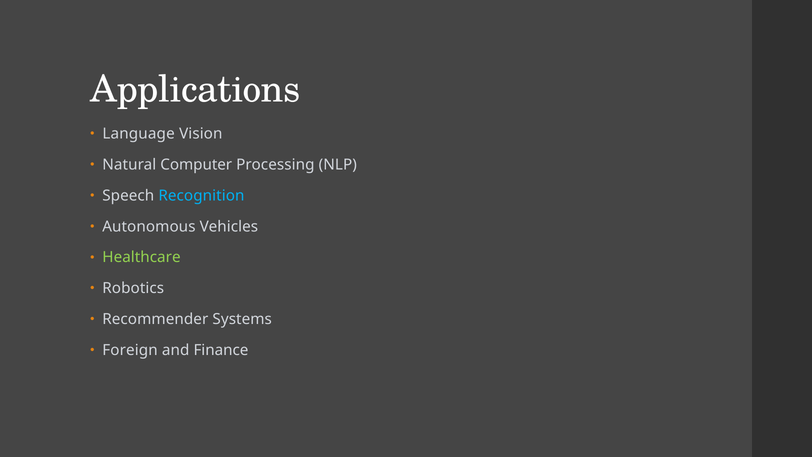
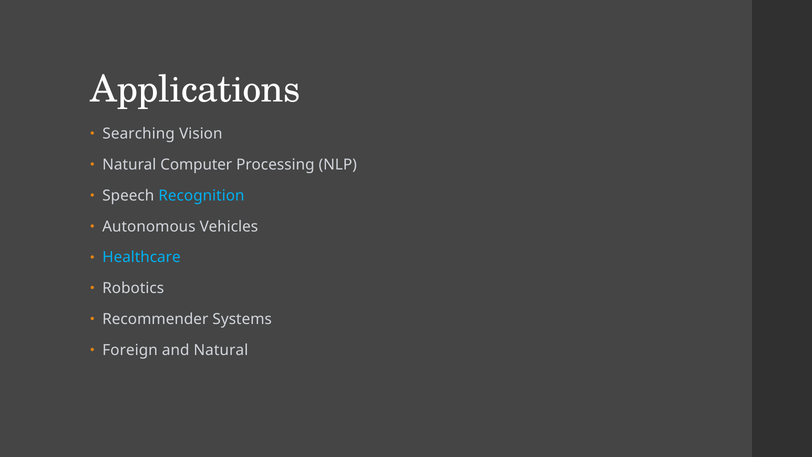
Language: Language -> Searching
Healthcare colour: light green -> light blue
and Finance: Finance -> Natural
